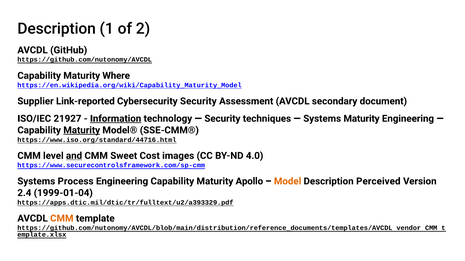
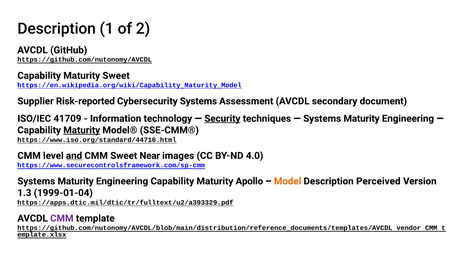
Maturity Where: Where -> Sweet
Link-reported: Link-reported -> Risk-reported
Cybersecurity Security: Security -> Systems
21927: 21927 -> 41709
Information underline: present -> none
Security at (222, 119) underline: none -> present
Cost: Cost -> Near
Process at (76, 182): Process -> Maturity
2.4: 2.4 -> 1.3
CMM at (62, 219) colour: orange -> purple
